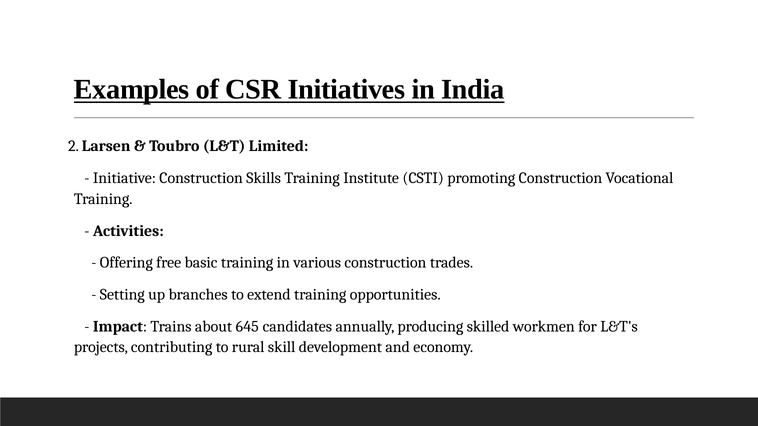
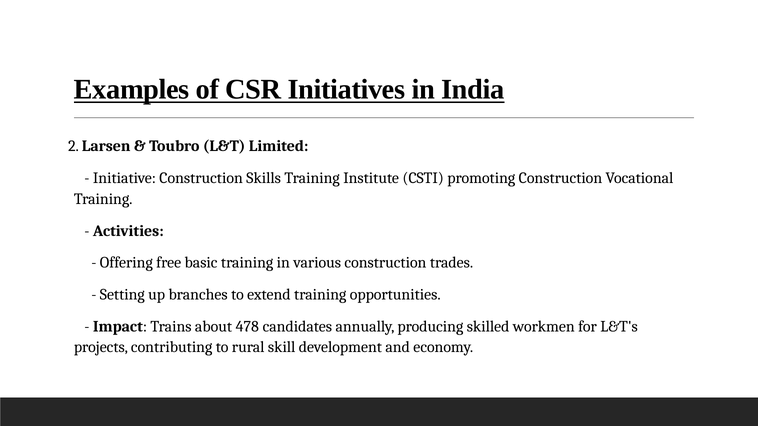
645: 645 -> 478
